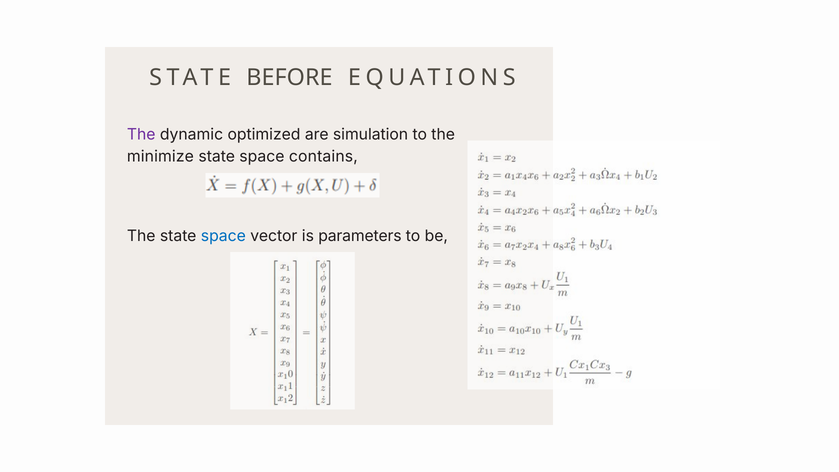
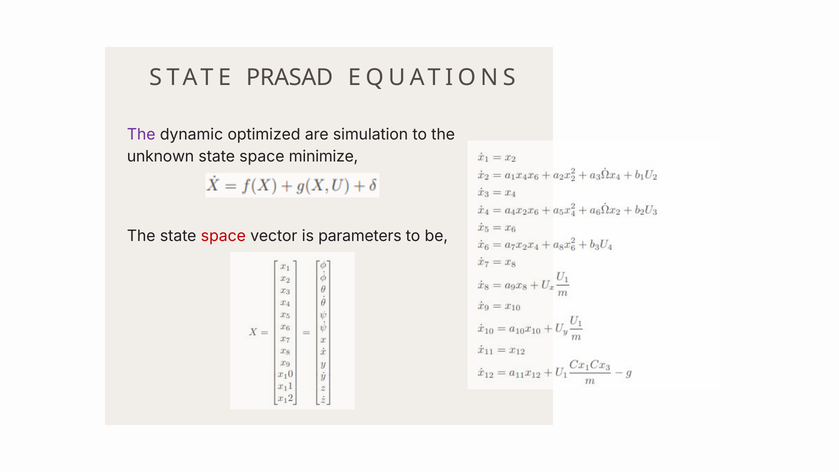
BEFORE: BEFORE -> PRASAD
minimize: minimize -> unknown
contains: contains -> minimize
space at (223, 236) colour: blue -> red
